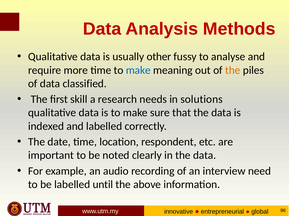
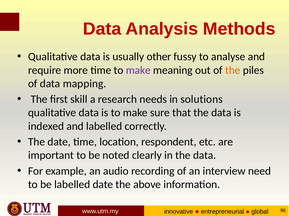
make at (138, 70) colour: blue -> purple
classified: classified -> mapping
labelled until: until -> date
